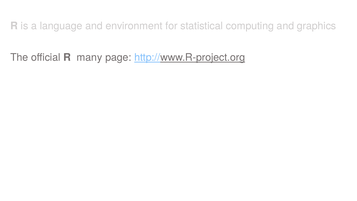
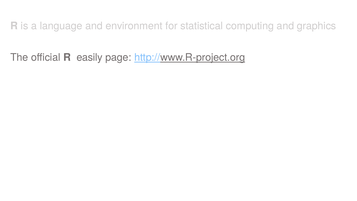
many: many -> easily
